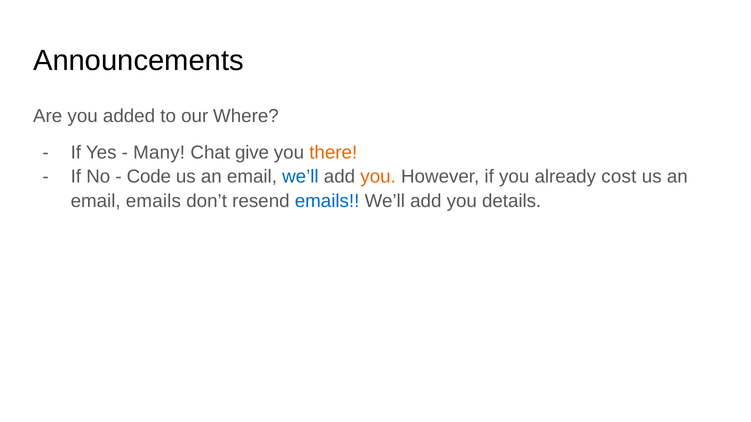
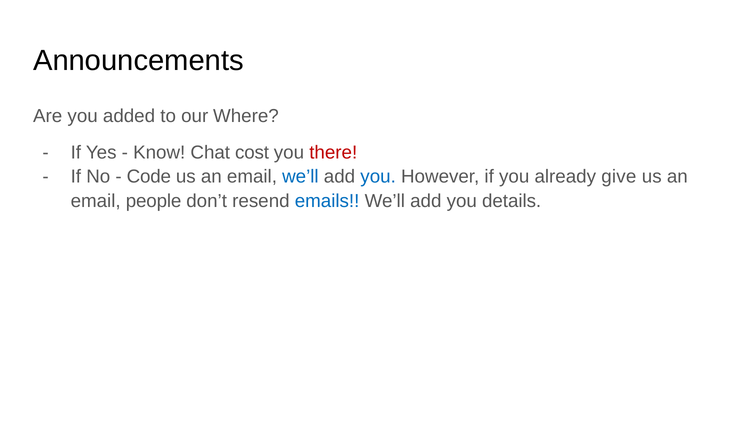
Many: Many -> Know
give: give -> cost
there colour: orange -> red
you at (378, 177) colour: orange -> blue
cost: cost -> give
email emails: emails -> people
